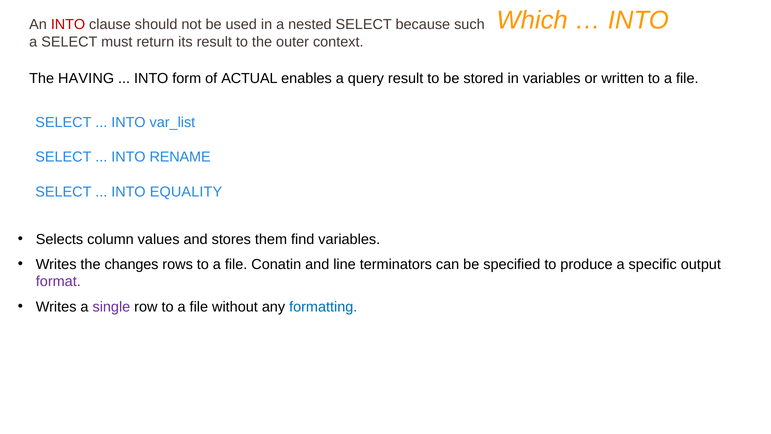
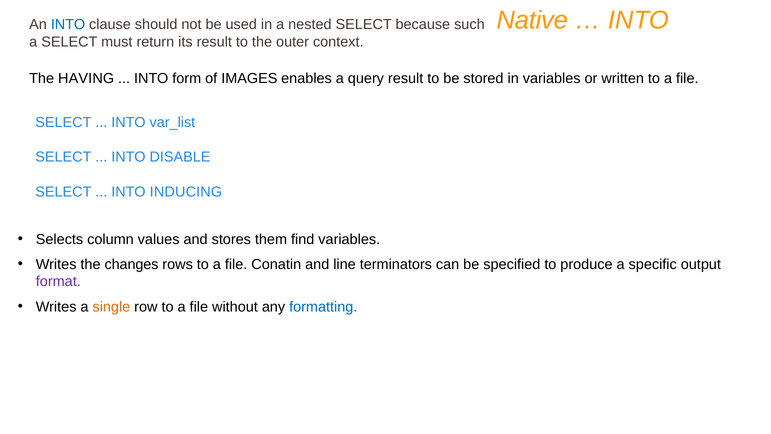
Which: Which -> Native
INTO at (68, 25) colour: red -> blue
ACTUAL: ACTUAL -> IMAGES
RENAME: RENAME -> DISABLE
EQUALITY: EQUALITY -> INDUCING
single colour: purple -> orange
